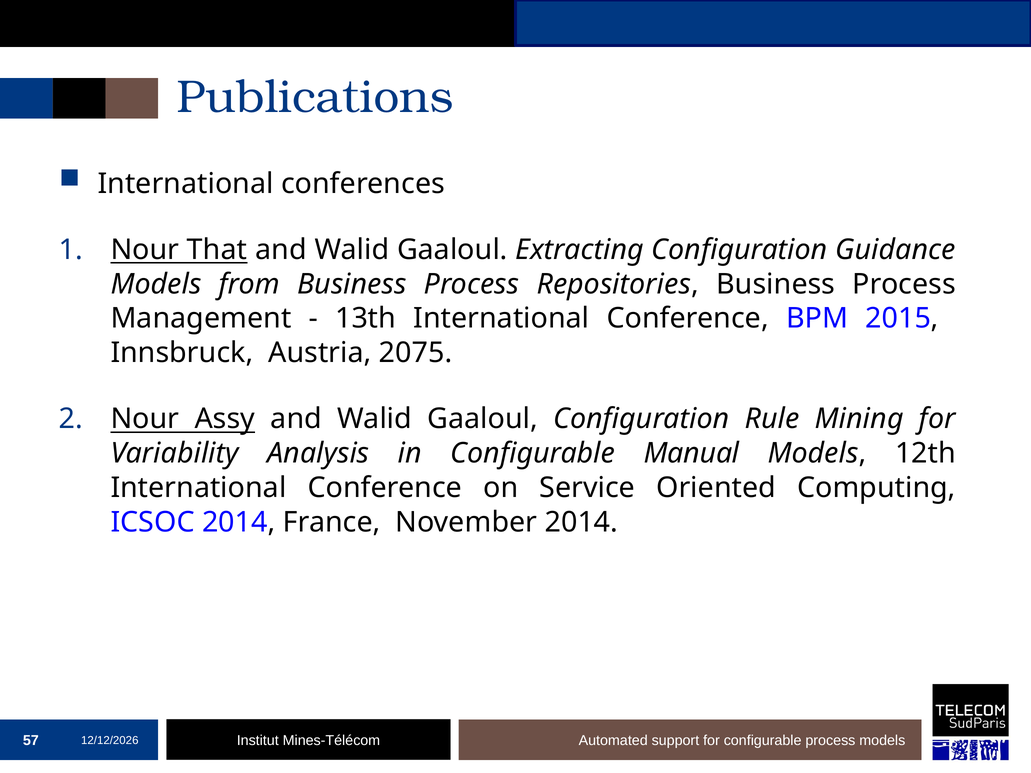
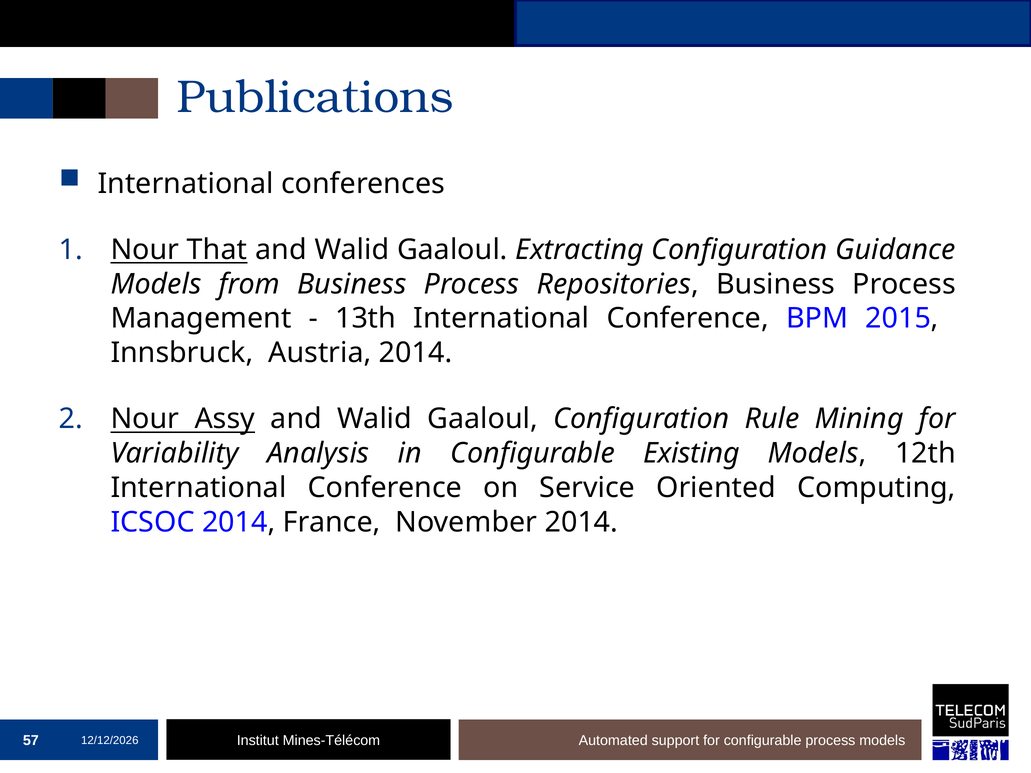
Austria 2075: 2075 -> 2014
Manual: Manual -> Existing
